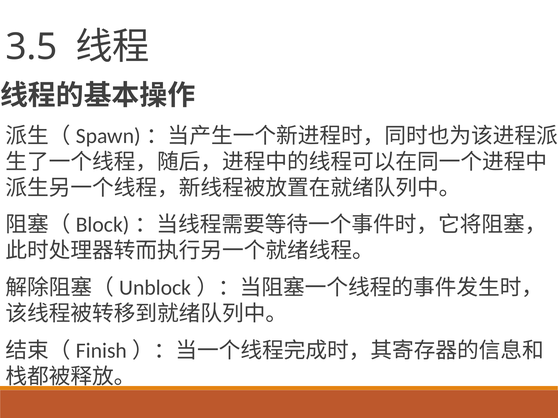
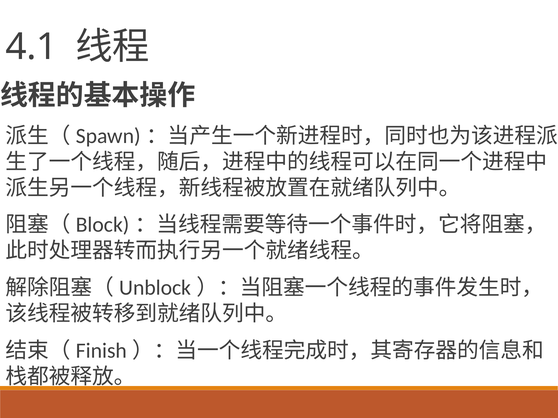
3.5: 3.5 -> 4.1
